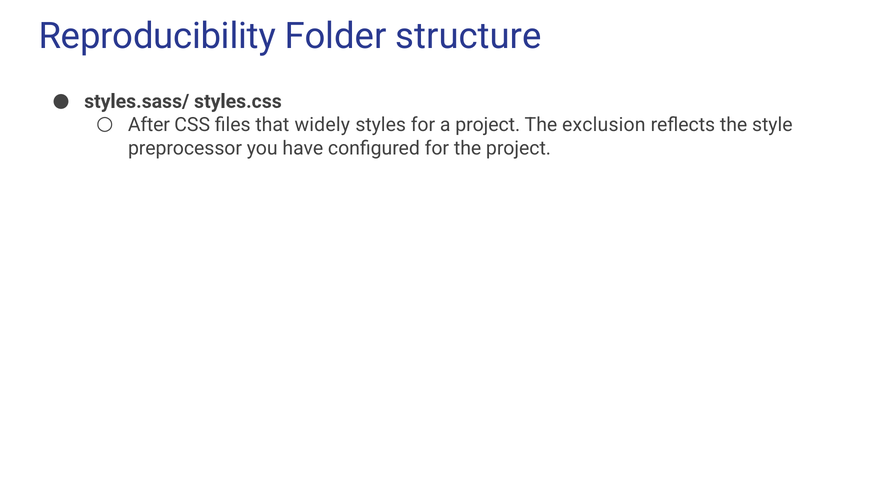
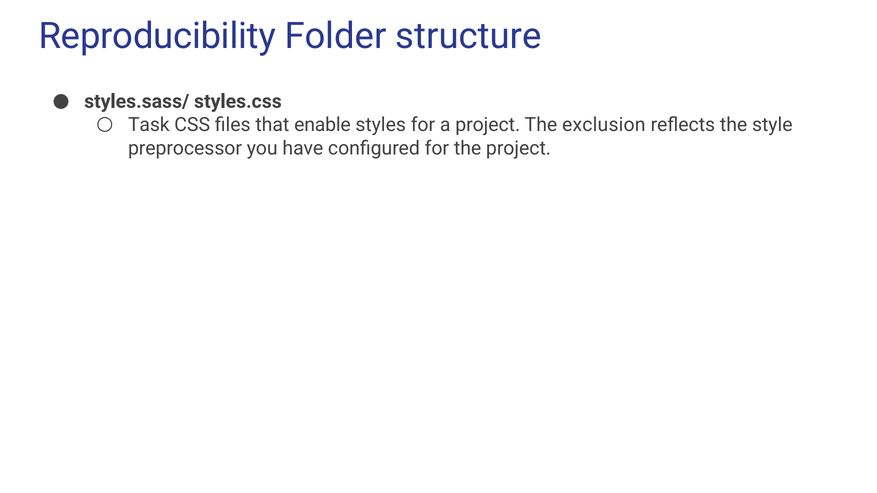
After: After -> Task
widely: widely -> enable
